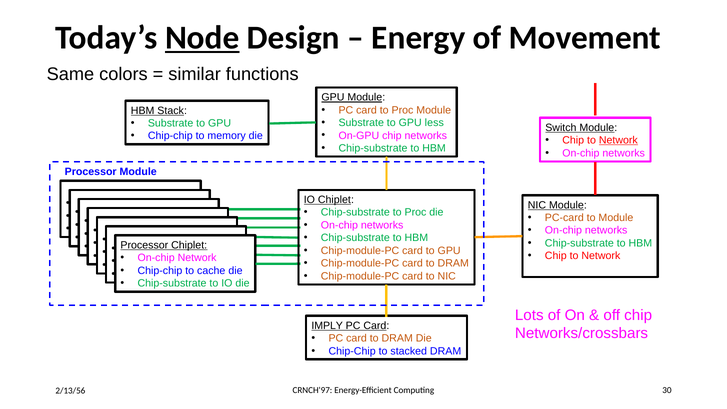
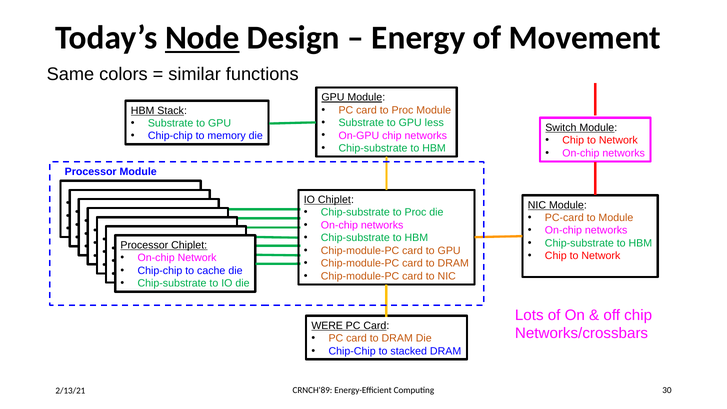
Network at (618, 140) underline: present -> none
IMPLY: IMPLY -> WERE
CRNCH'97: CRNCH'97 -> CRNCH'89
2/13/56: 2/13/56 -> 2/13/21
